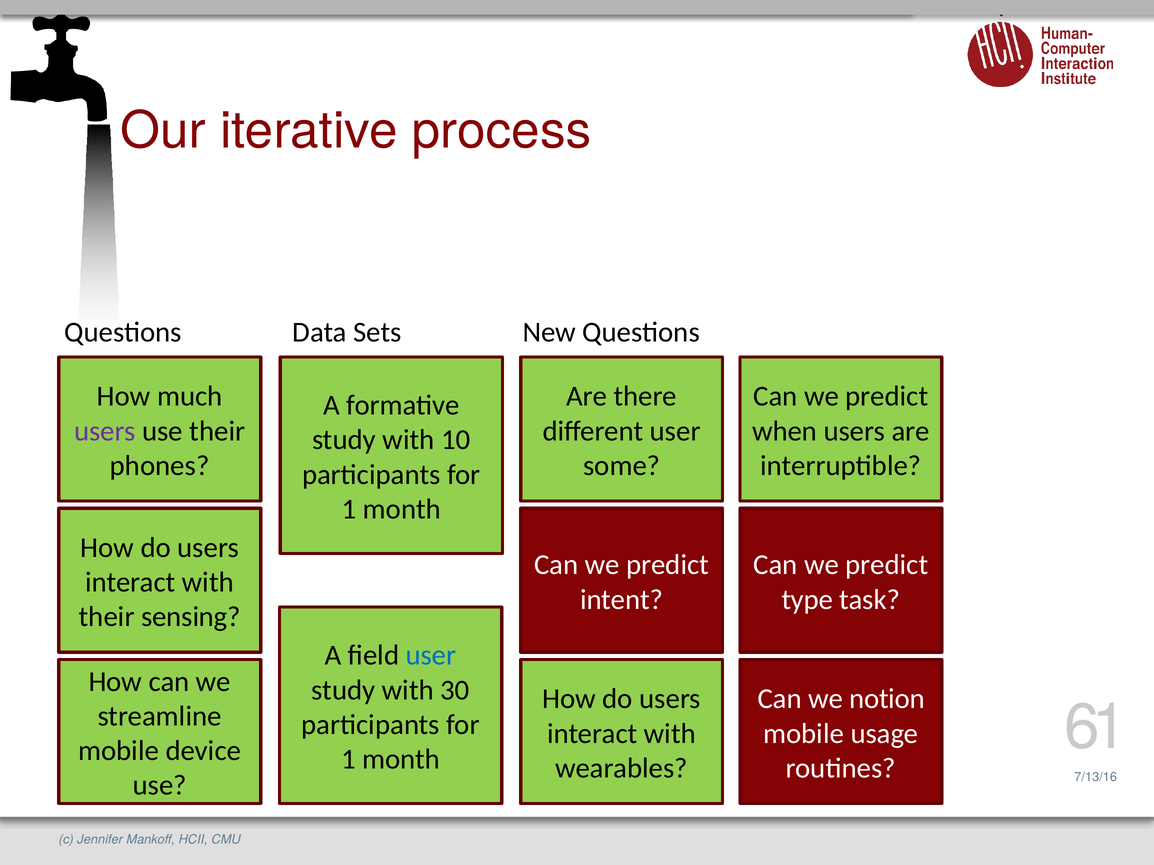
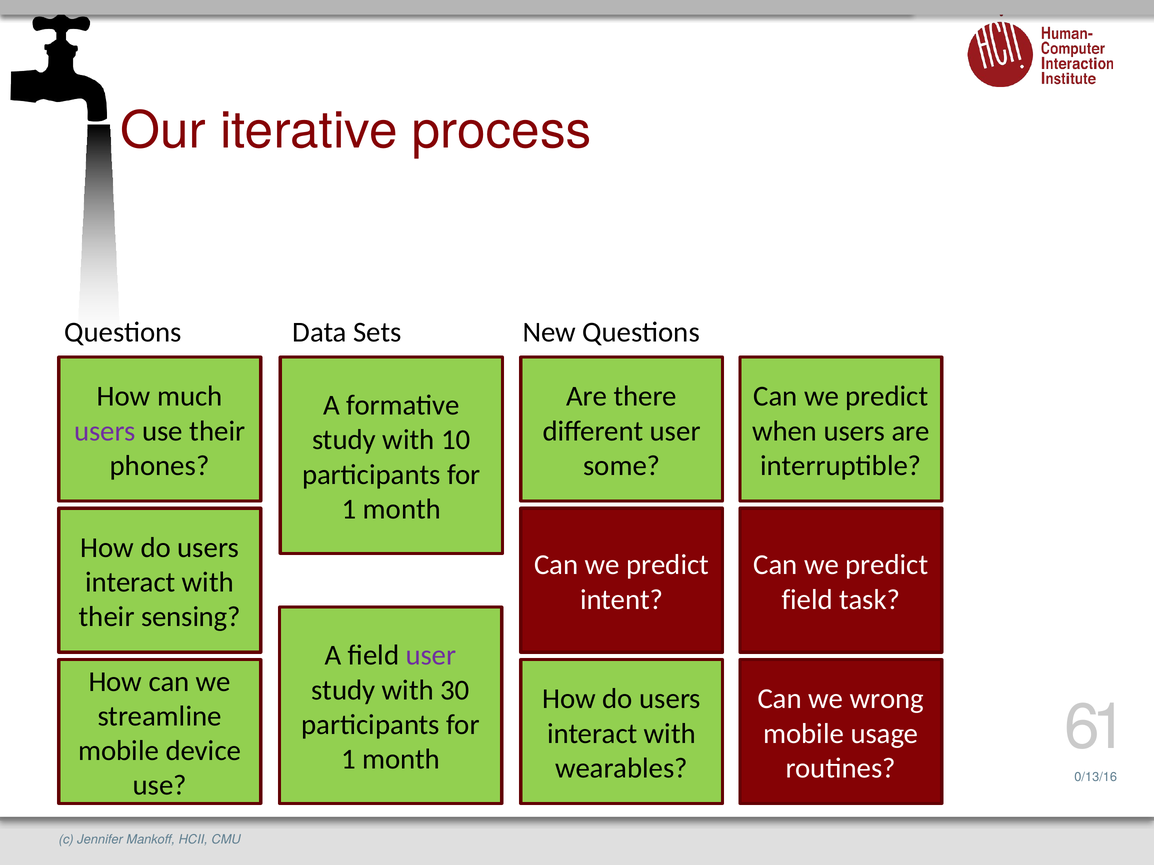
type at (807, 600): type -> field
user at (431, 656) colour: blue -> purple
notion: notion -> wrong
7/13/16: 7/13/16 -> 0/13/16
